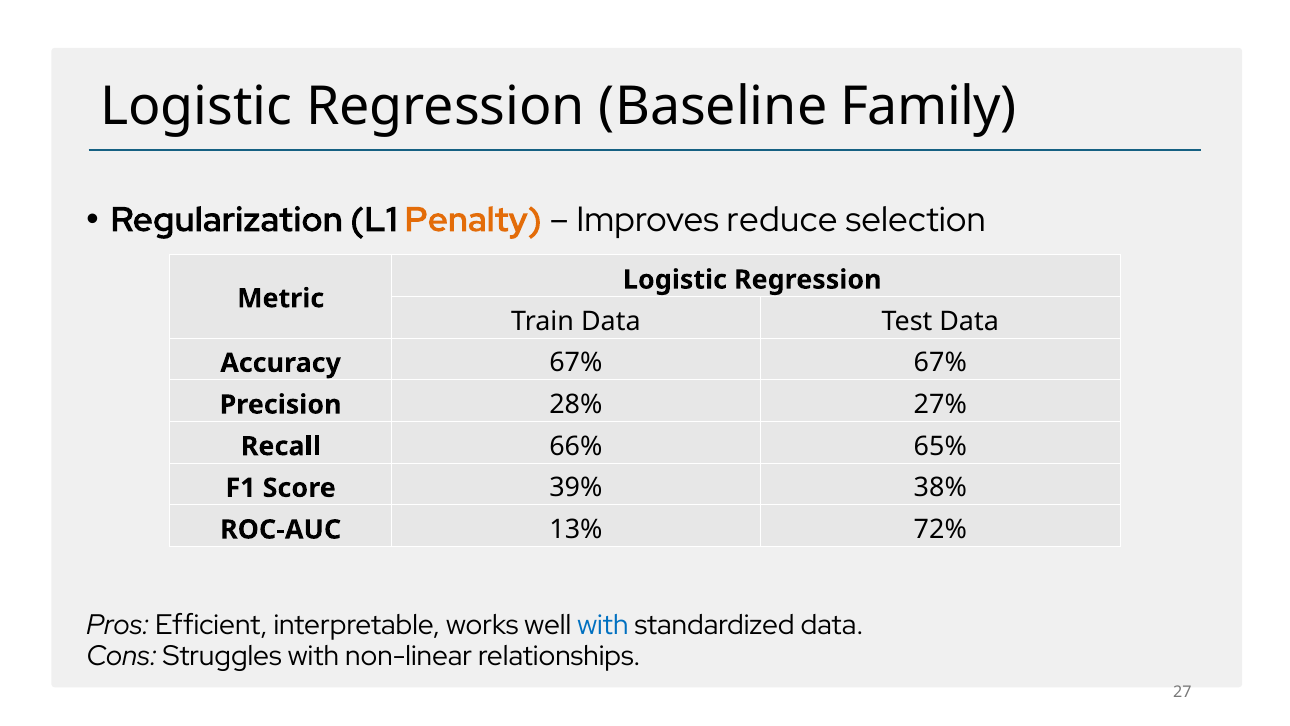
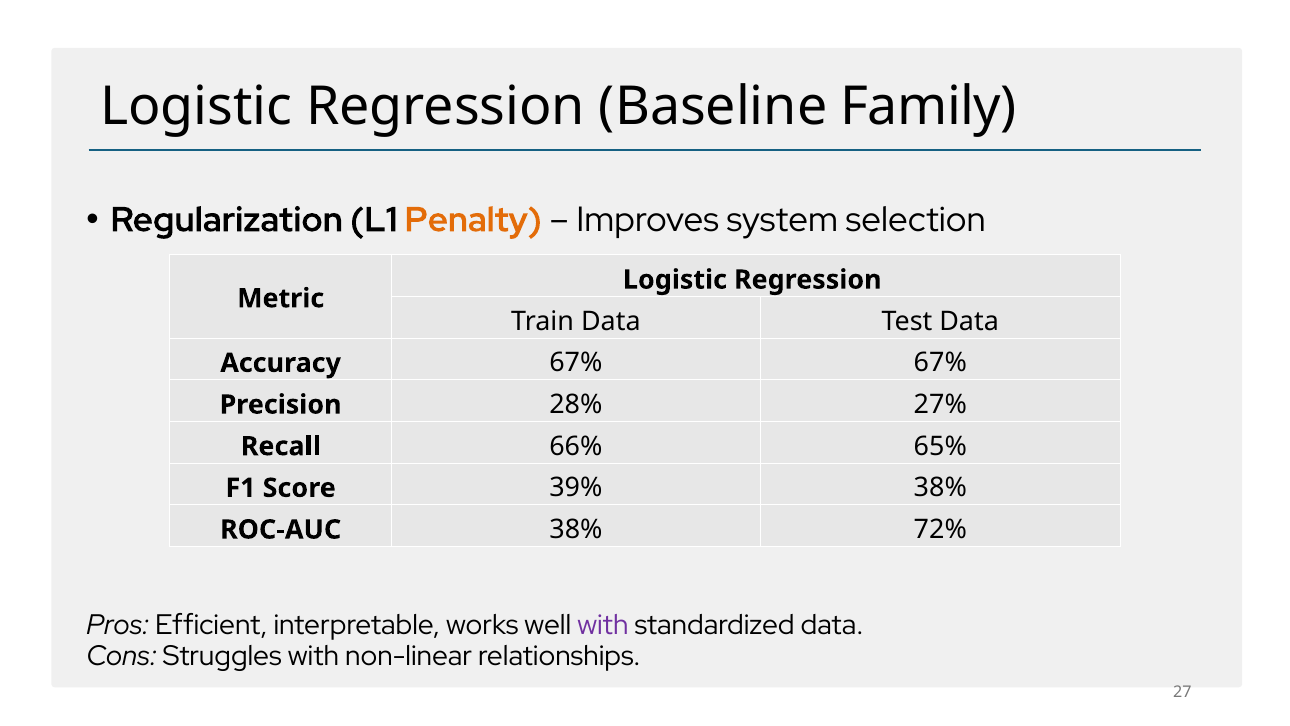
reduce: reduce -> system
ROC-AUC 13%: 13% -> 38%
with at (603, 625) colour: blue -> purple
